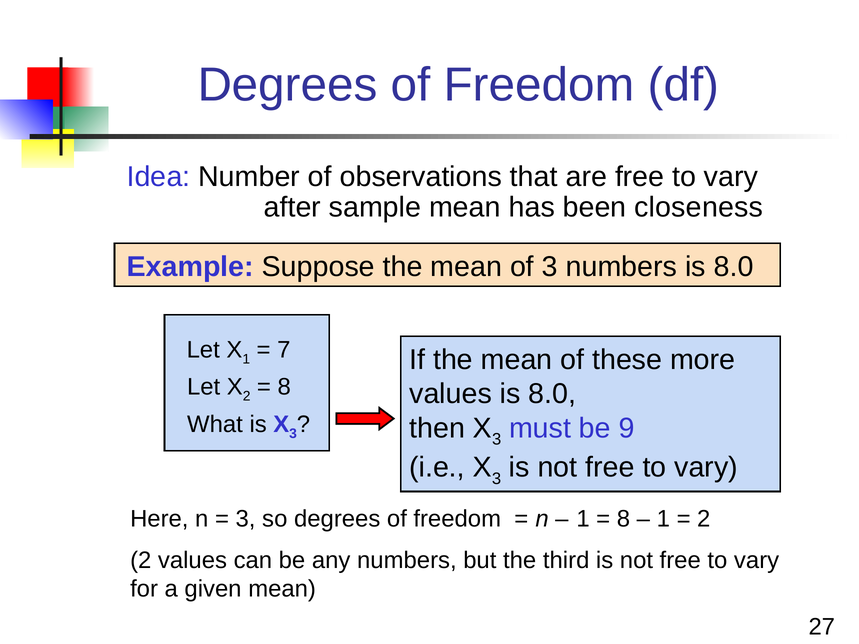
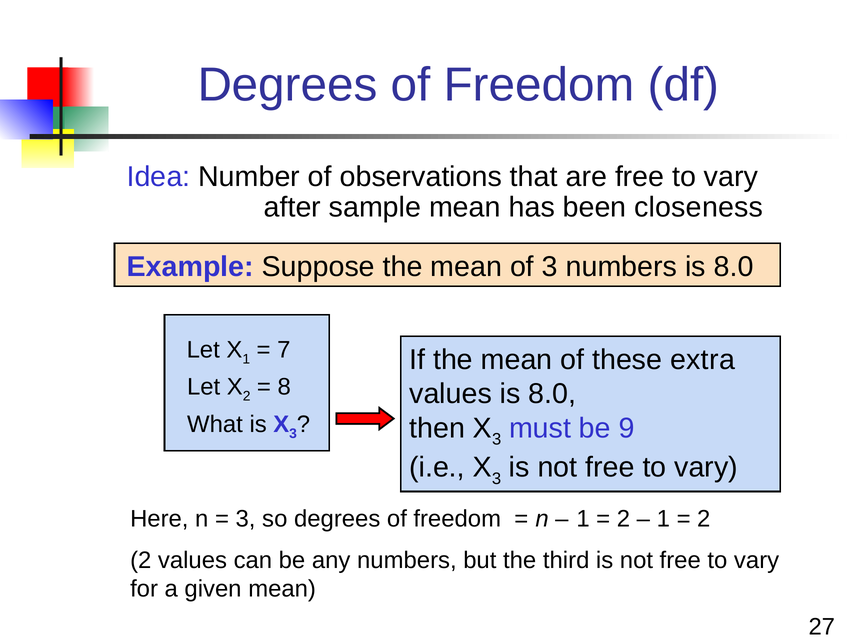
more: more -> extra
8 at (624, 519): 8 -> 2
